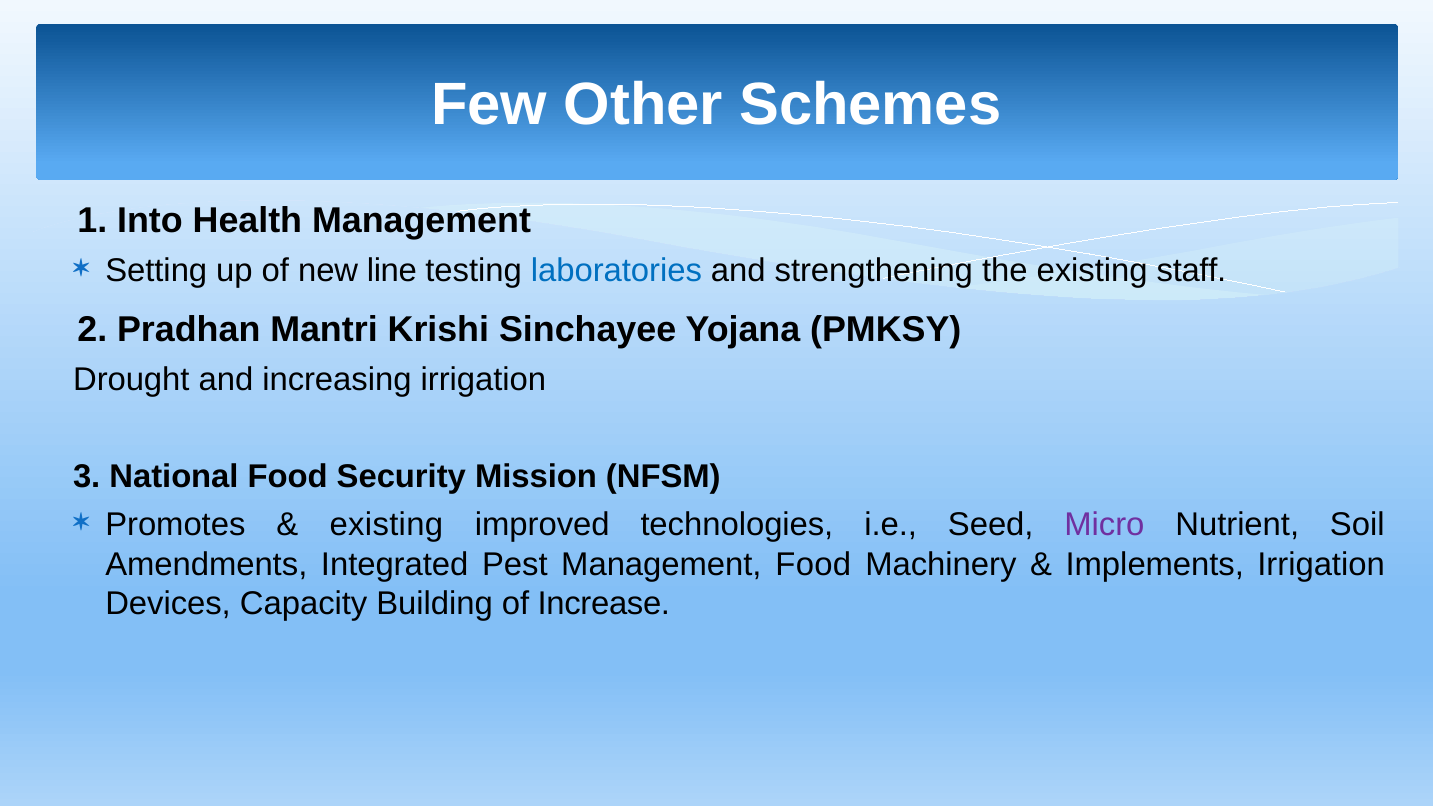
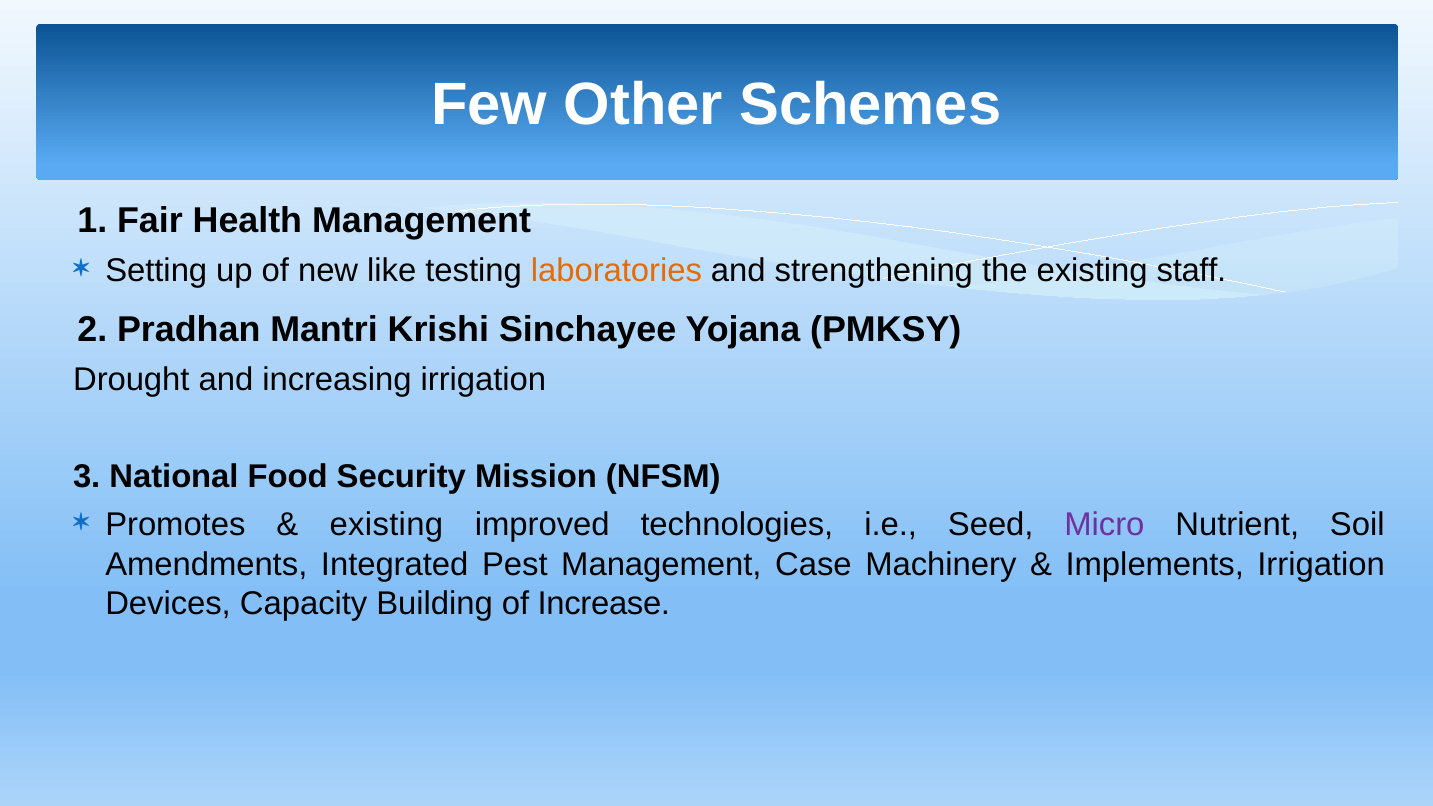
Into: Into -> Fair
line: line -> like
laboratories colour: blue -> orange
Management Food: Food -> Case
